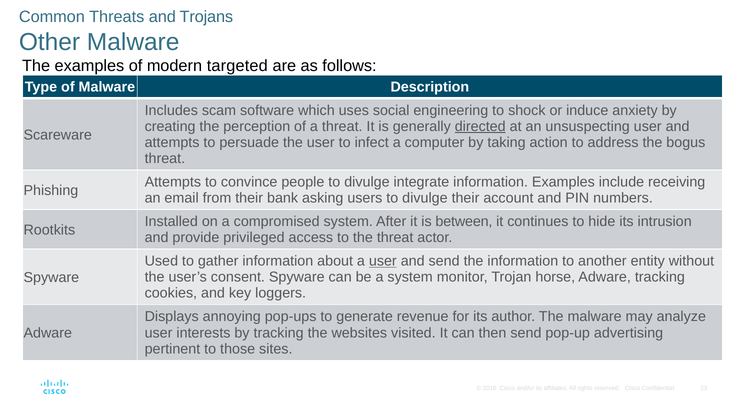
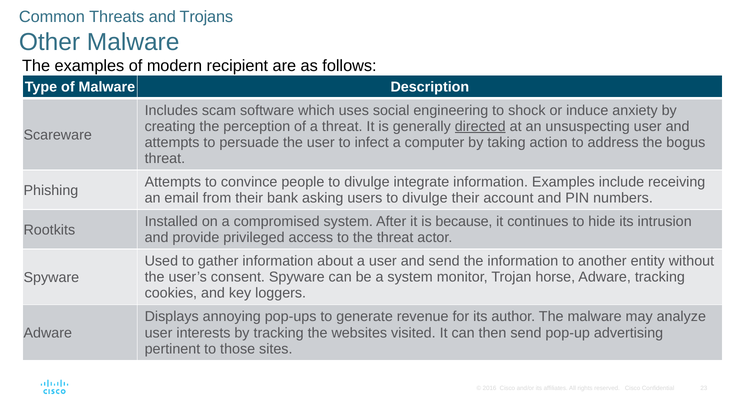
targeted: targeted -> recipient
between: between -> because
user at (383, 261) underline: present -> none
